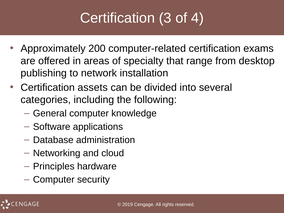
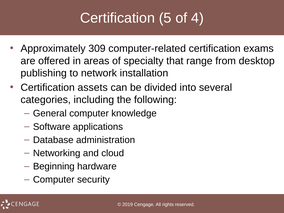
3: 3 -> 5
200: 200 -> 309
Principles: Principles -> Beginning
